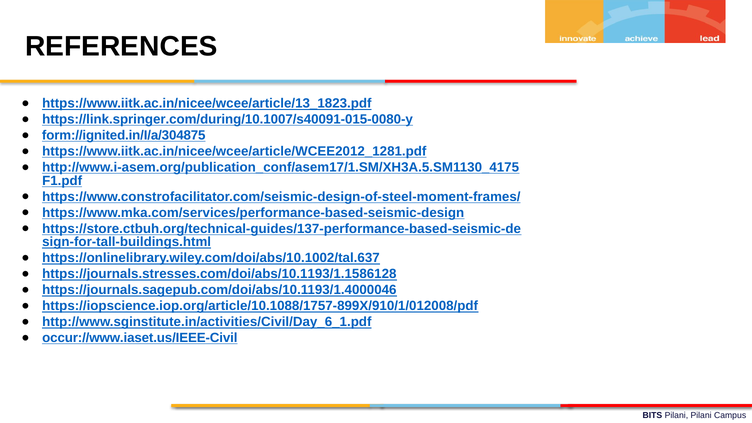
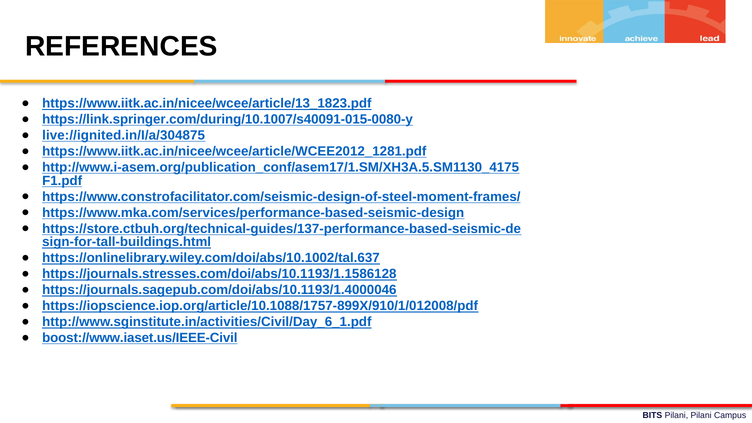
form://ignited.in/I/a/304875: form://ignited.in/I/a/304875 -> live://ignited.in/I/a/304875
occur://www.iaset.us/IEEE-Civil: occur://www.iaset.us/IEEE-Civil -> boost://www.iaset.us/IEEE-Civil
